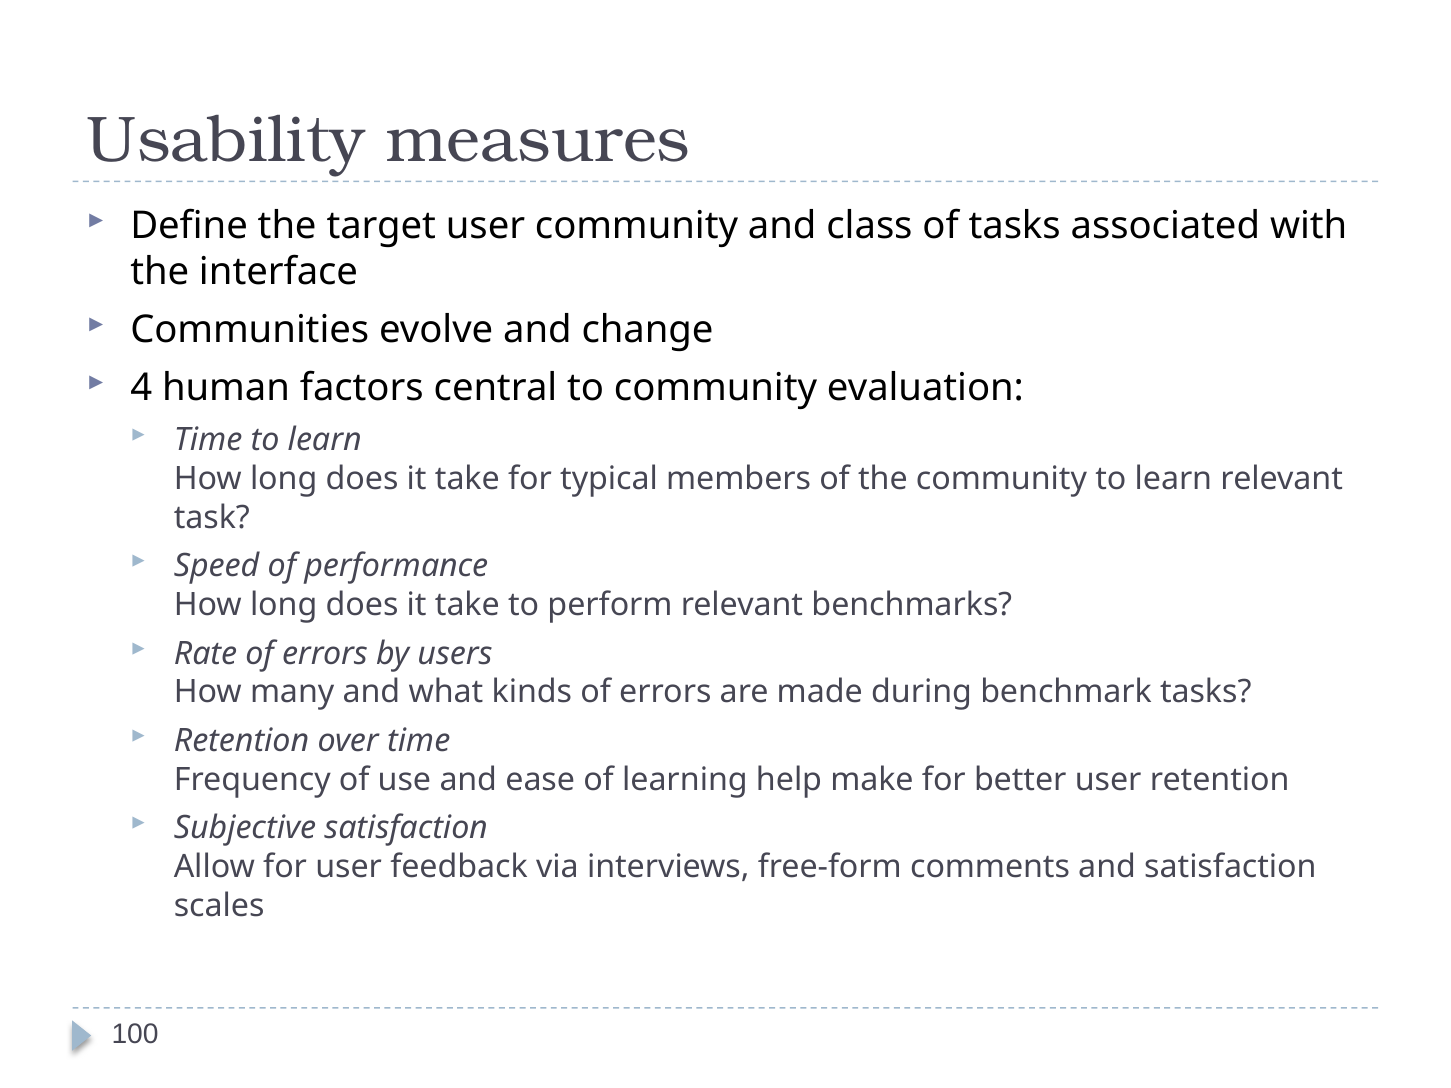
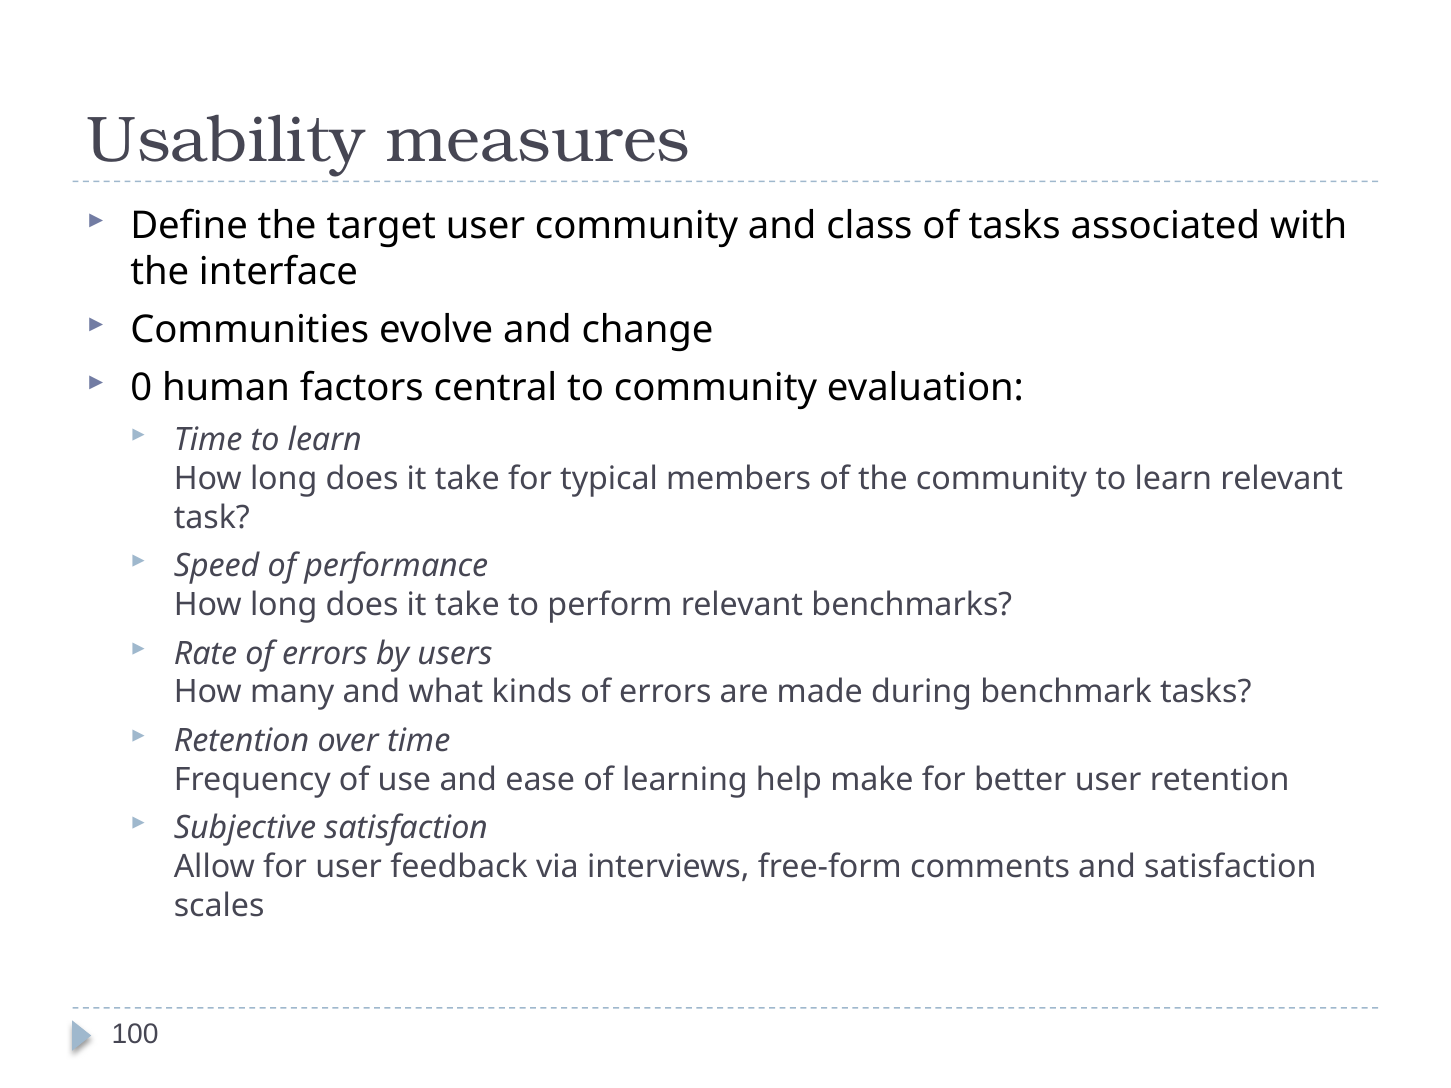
4: 4 -> 0
